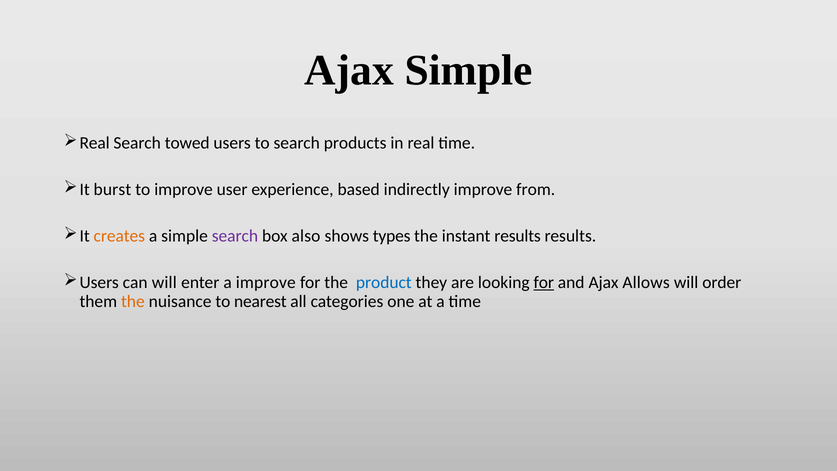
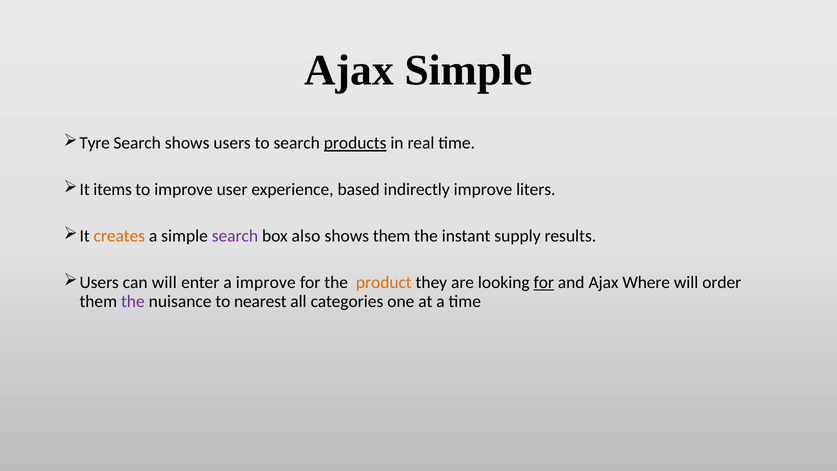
Real at (95, 143): Real -> Tyre
Search towed: towed -> shows
products underline: none -> present
burst: burst -> items
from: from -> liters
shows types: types -> them
instant results: results -> supply
product colour: blue -> orange
Allows: Allows -> Where
the at (133, 301) colour: orange -> purple
